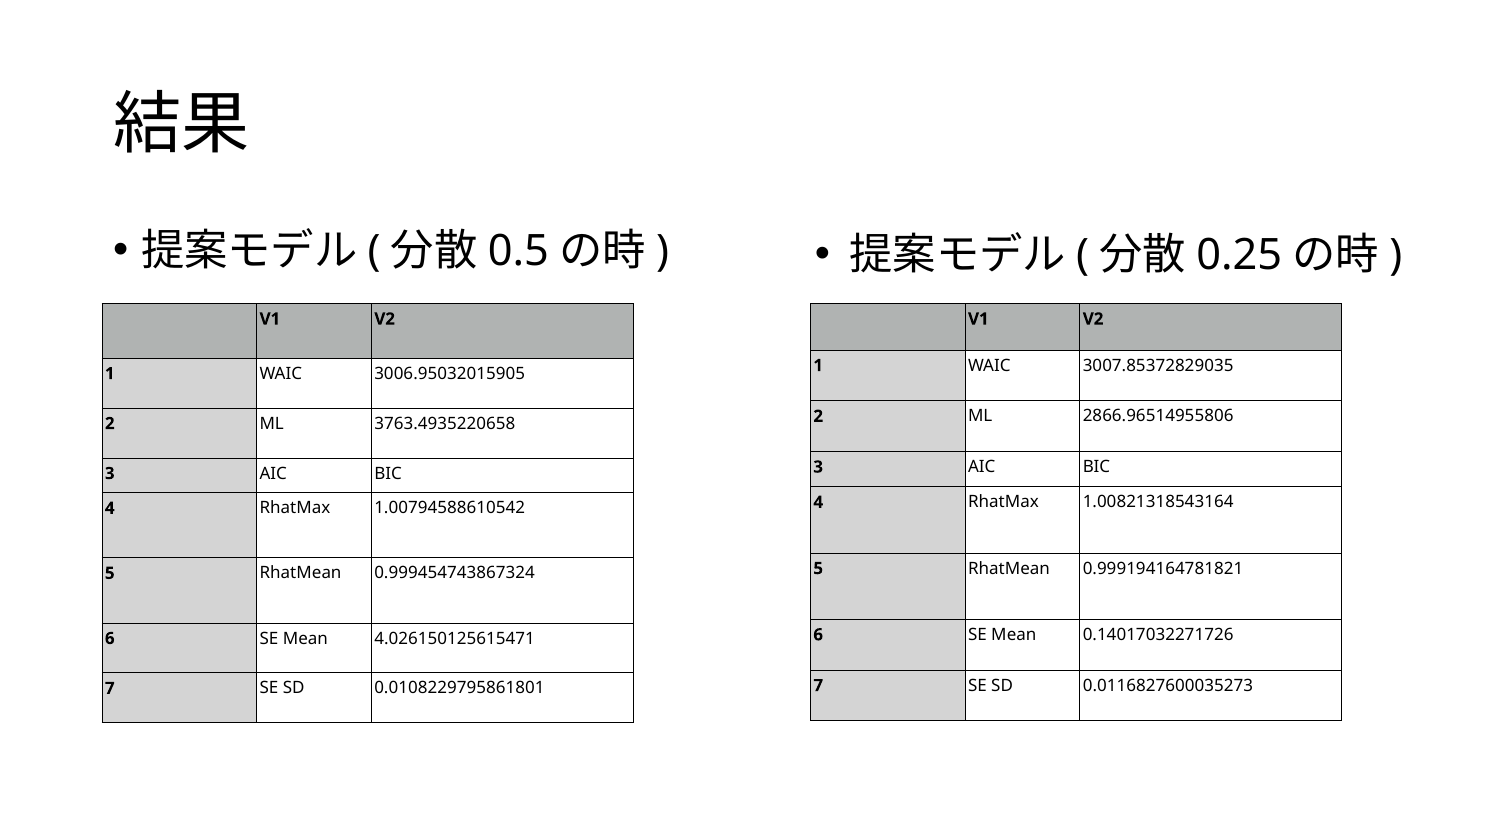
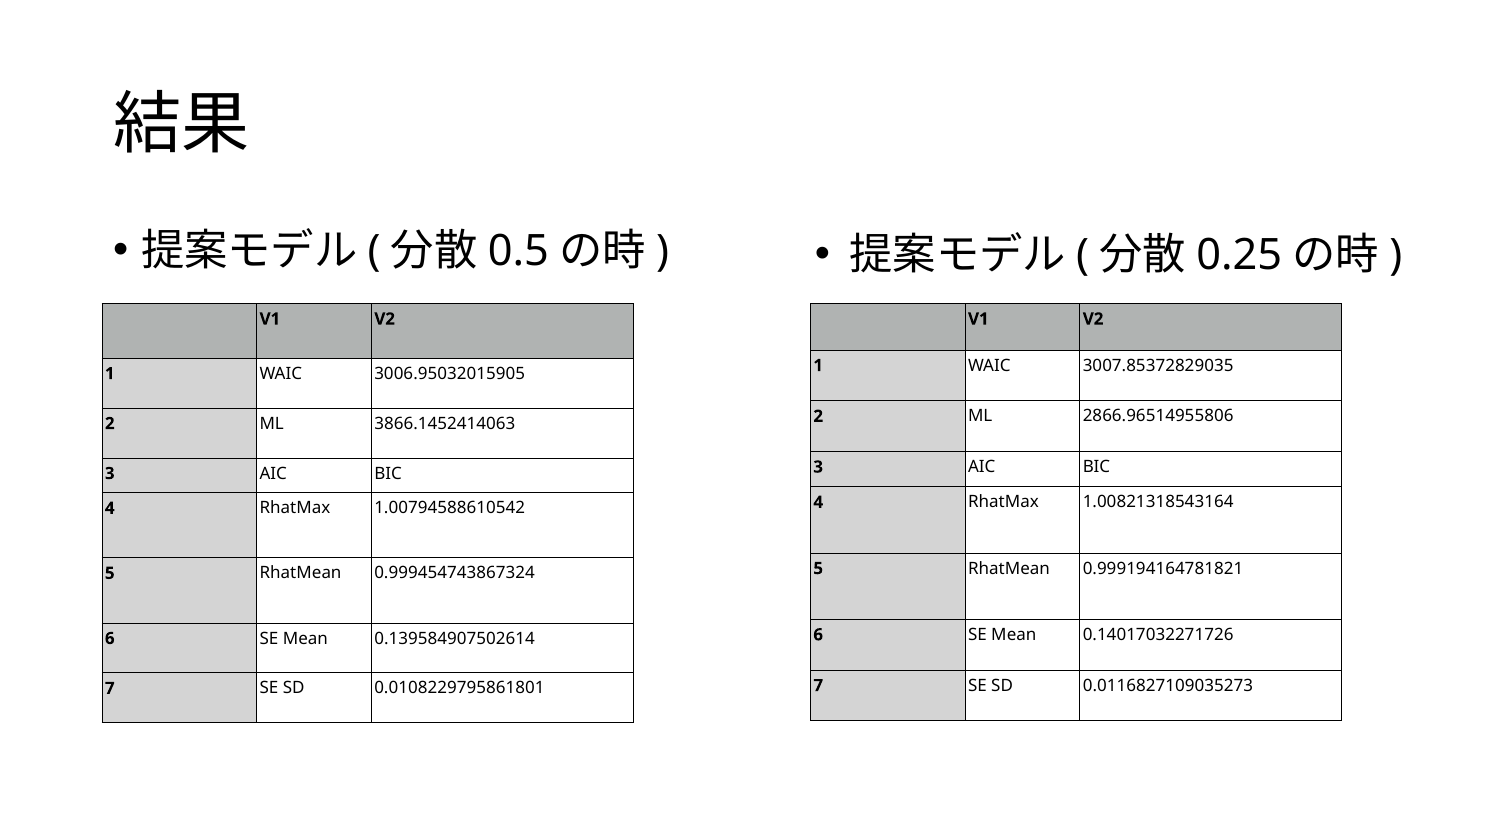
3763.4935220658: 3763.4935220658 -> 3866.1452414063
4.026150125615471: 4.026150125615471 -> 0.139584907502614
0.0116827600035273: 0.0116827600035273 -> 0.0116827109035273
